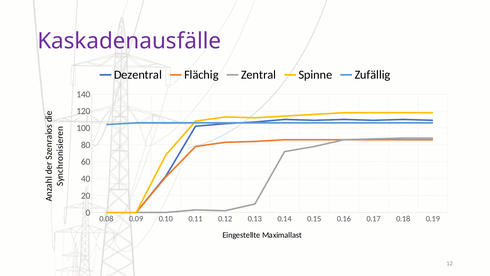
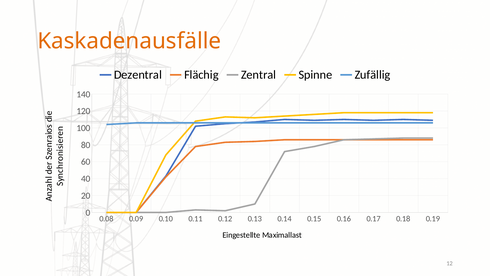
Kaskadenausfälle colour: purple -> orange
